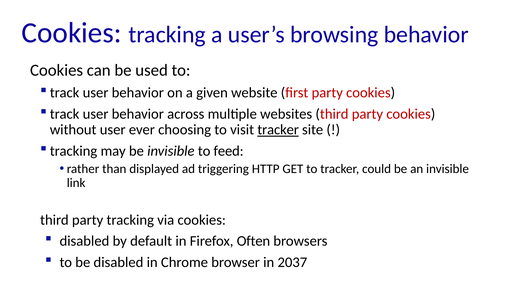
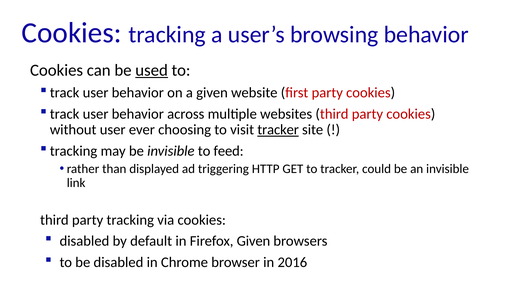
used underline: none -> present
Firefox Often: Often -> Given
2037: 2037 -> 2016
